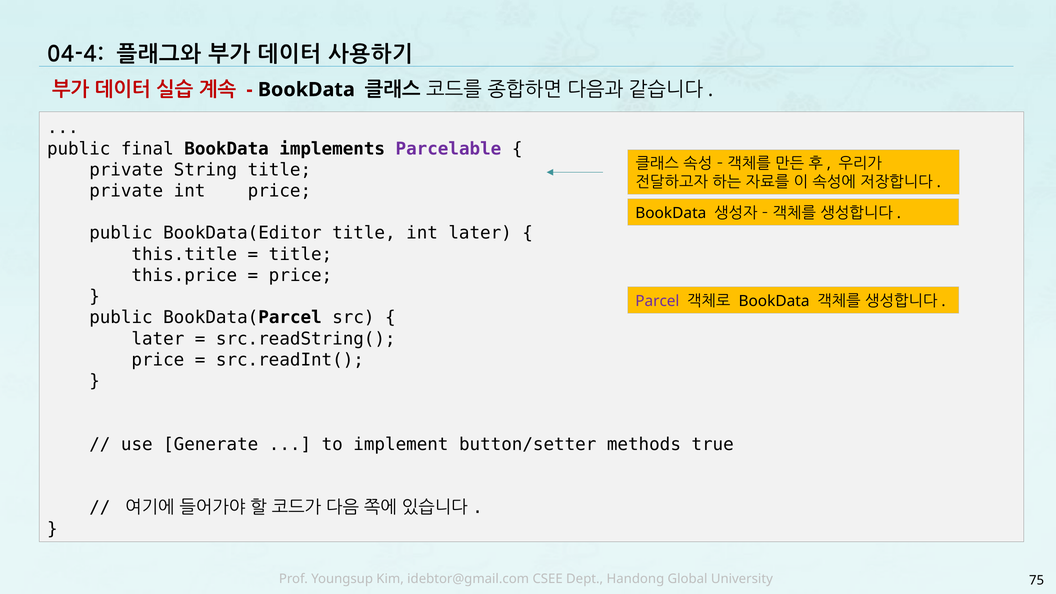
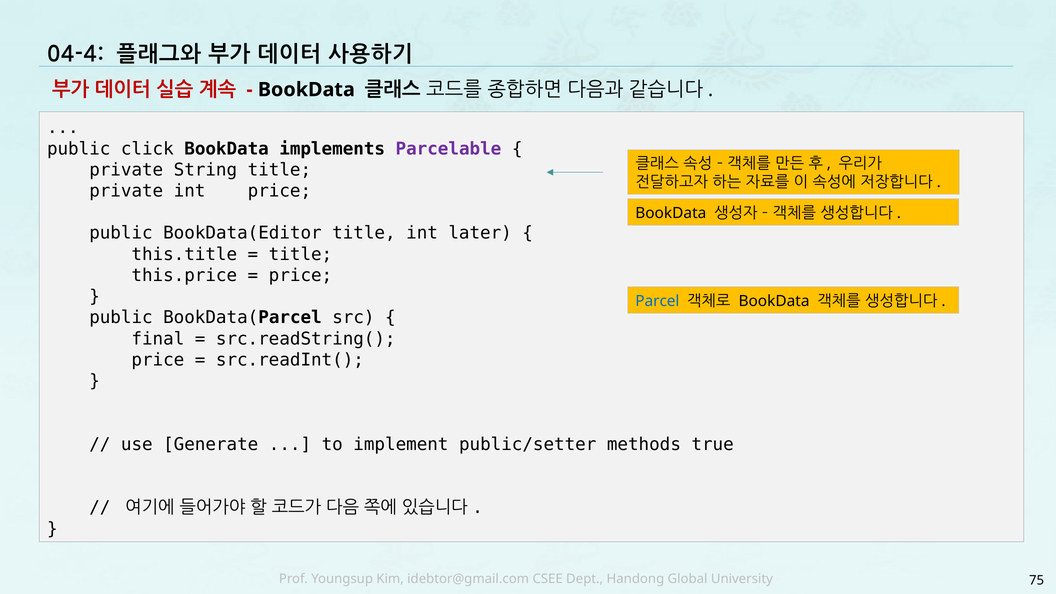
final: final -> click
Parcel colour: purple -> blue
later at (158, 339): later -> final
button/setter: button/setter -> public/setter
